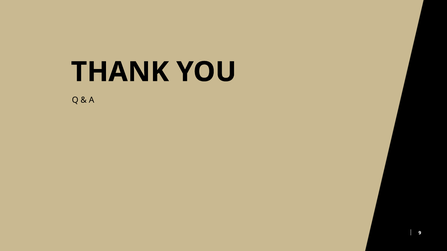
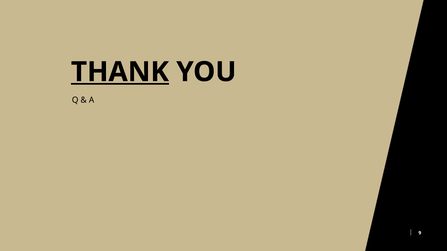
THANK underline: none -> present
